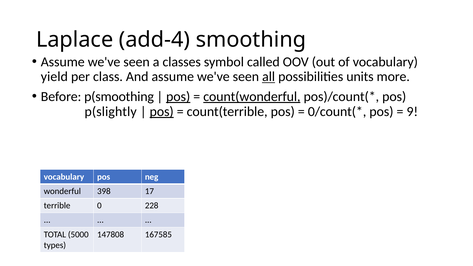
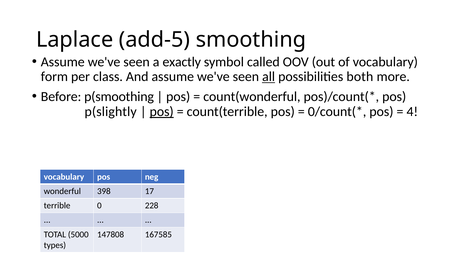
add-4: add-4 -> add-5
classes: classes -> exactly
yield: yield -> form
units: units -> both
pos at (178, 97) underline: present -> none
count(wonderful underline: present -> none
9: 9 -> 4
